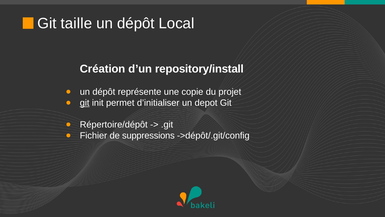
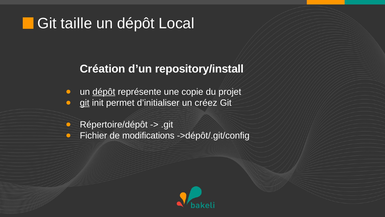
dépôt at (104, 92) underline: none -> present
depot: depot -> créez
suppressions: suppressions -> modifications
